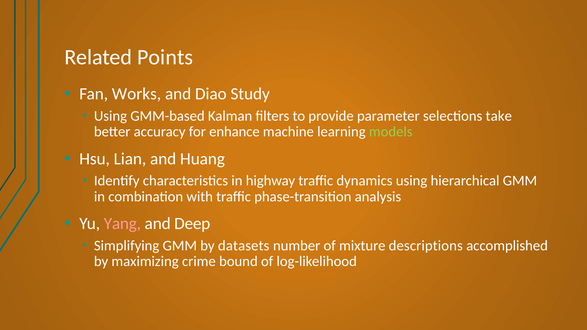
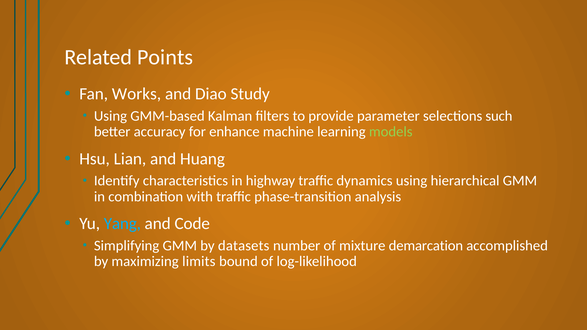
take: take -> such
Yang colour: pink -> light blue
Deep: Deep -> Code
descriptions: descriptions -> demarcation
crime: crime -> limits
